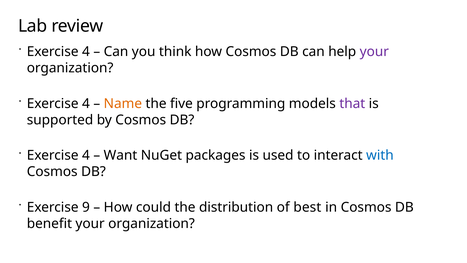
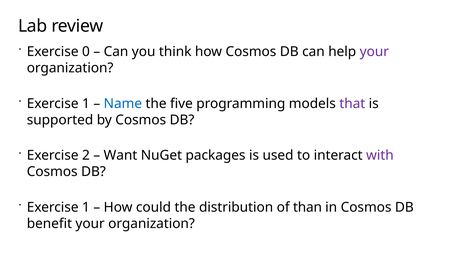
4 at (86, 52): 4 -> 0
4 at (86, 103): 4 -> 1
Name colour: orange -> blue
4 at (86, 155): 4 -> 2
with colour: blue -> purple
9 at (86, 207): 9 -> 1
best: best -> than
